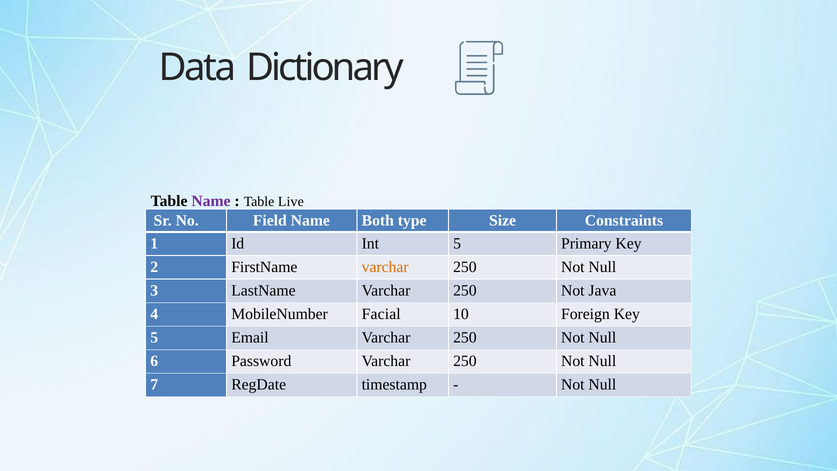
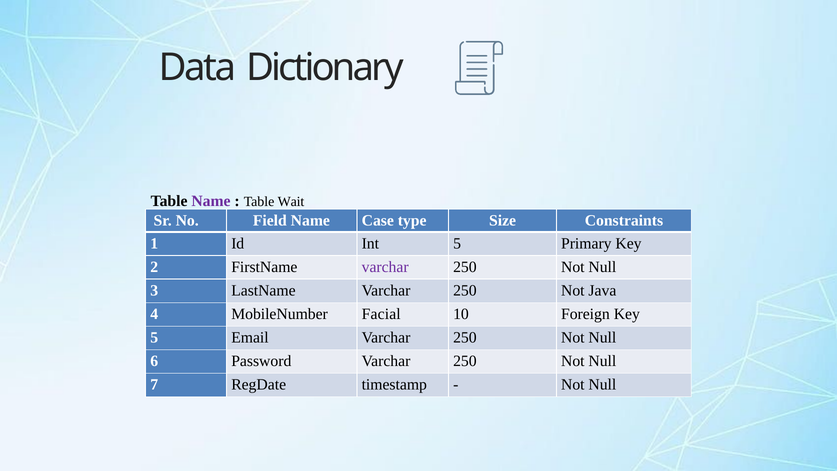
Live: Live -> Wait
Both: Both -> Case
varchar at (385, 267) colour: orange -> purple
